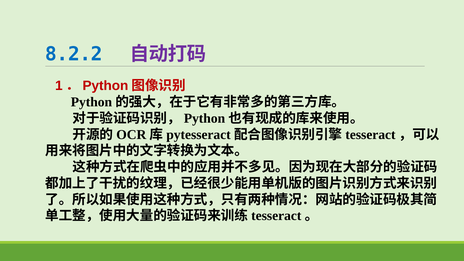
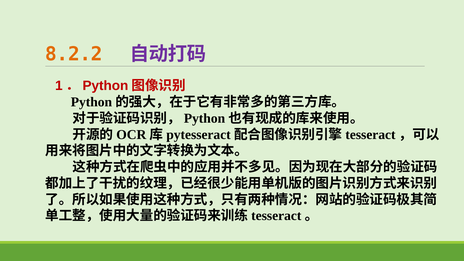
8.2.2 colour: blue -> orange
